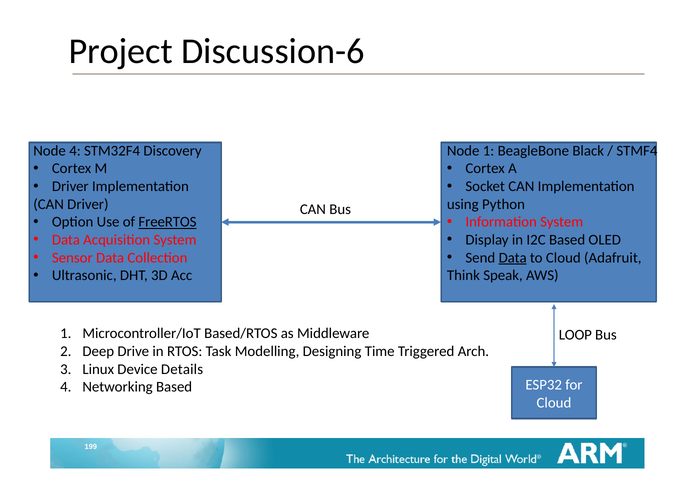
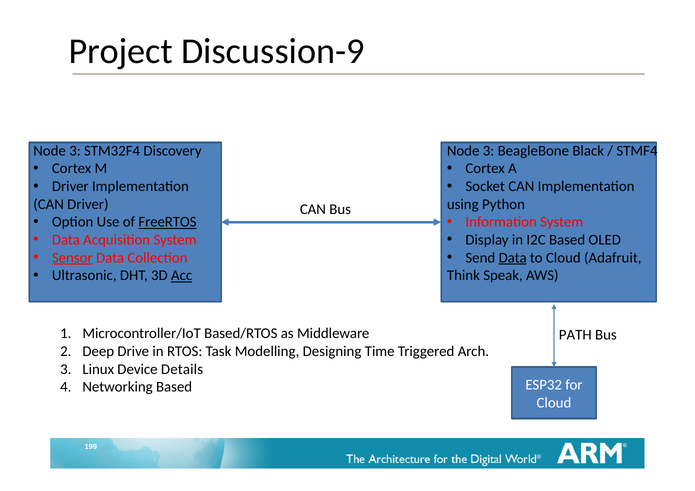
Discussion-6: Discussion-6 -> Discussion-9
4 at (75, 151): 4 -> 3
1 at (489, 151): 1 -> 3
Sensor underline: none -> present
Acc underline: none -> present
LOOP: LOOP -> PATH
